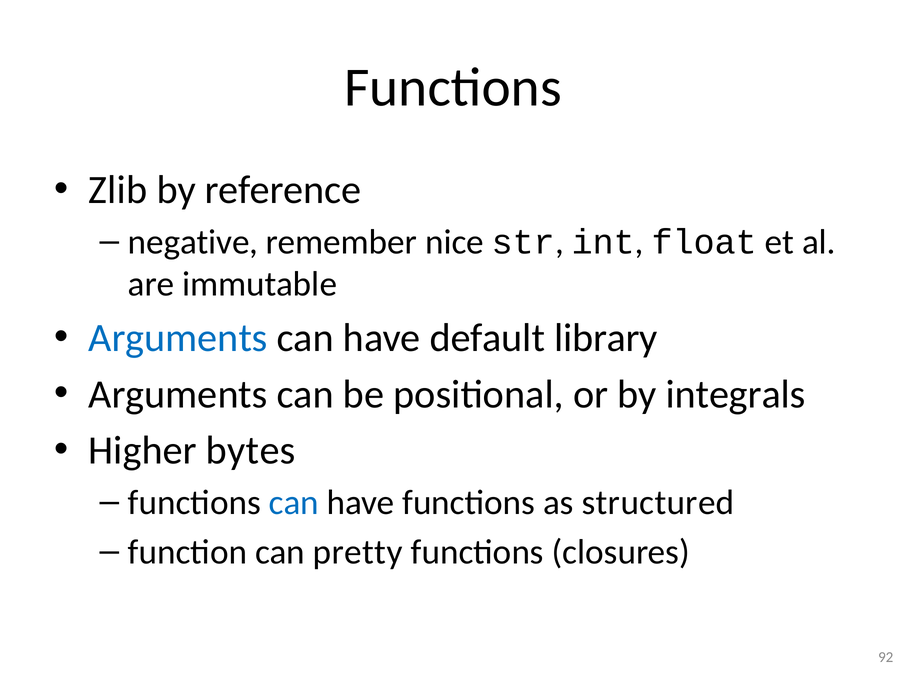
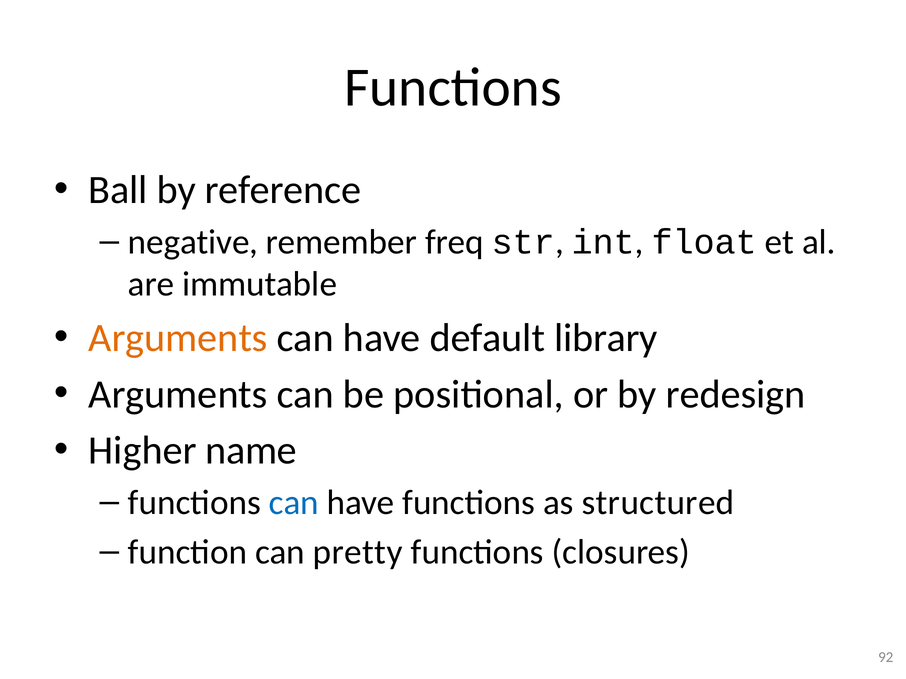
Zlib: Zlib -> Ball
nice: nice -> freq
Arguments at (178, 338) colour: blue -> orange
integrals: integrals -> redesign
bytes: bytes -> name
